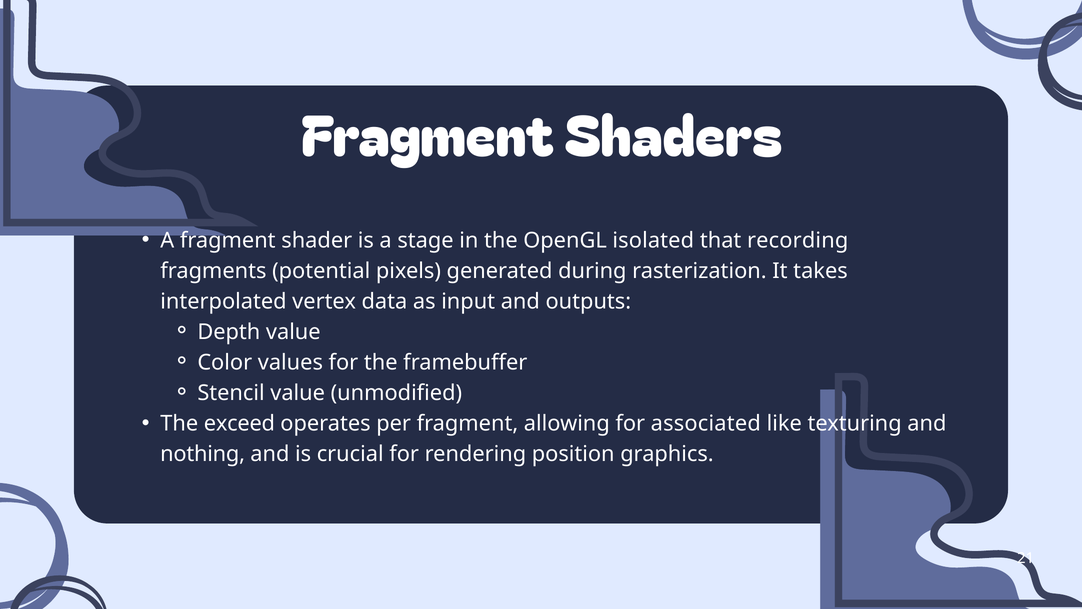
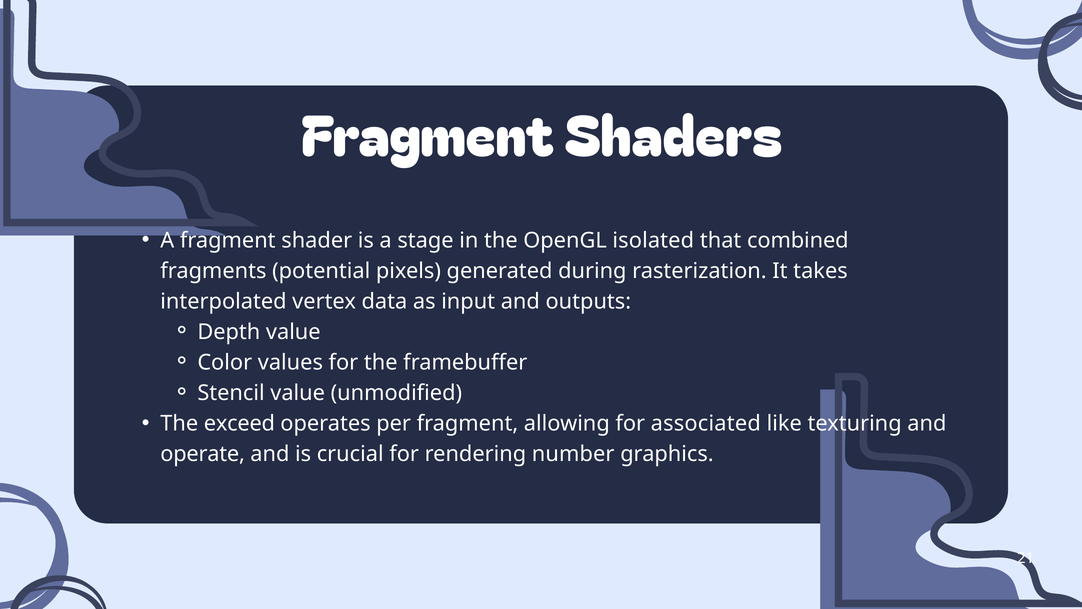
recording: recording -> combined
nothing: nothing -> operate
position: position -> number
